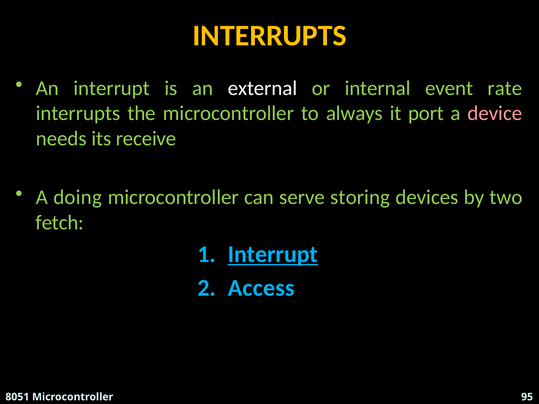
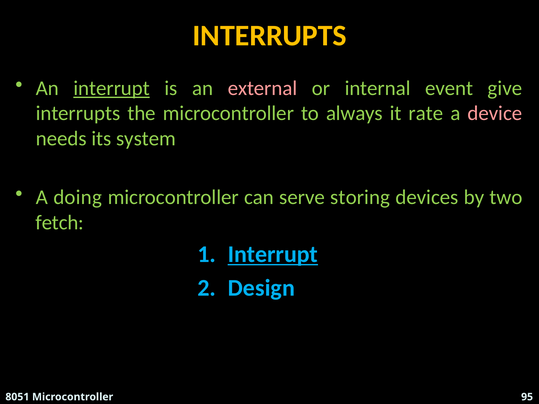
interrupt at (112, 88) underline: none -> present
external colour: white -> pink
rate: rate -> give
port: port -> rate
receive: receive -> system
Access: Access -> Design
